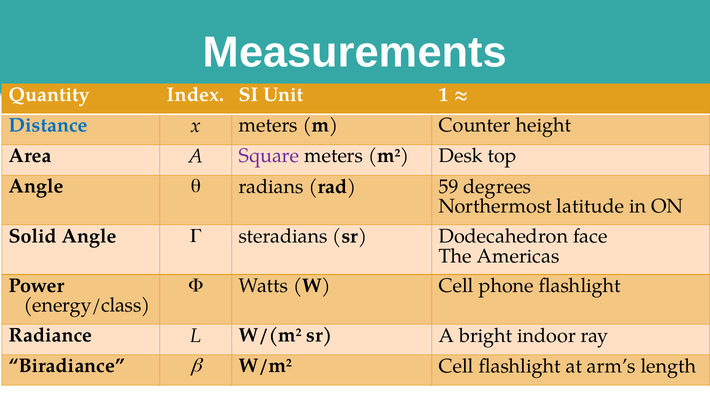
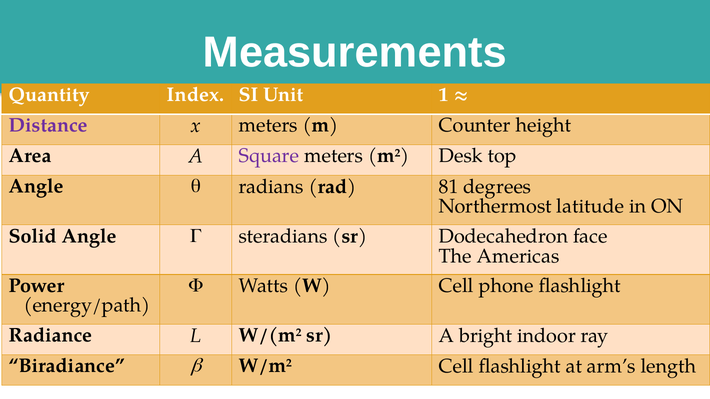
Distance colour: blue -> purple
59: 59 -> 81
energy/class: energy/class -> energy/path
